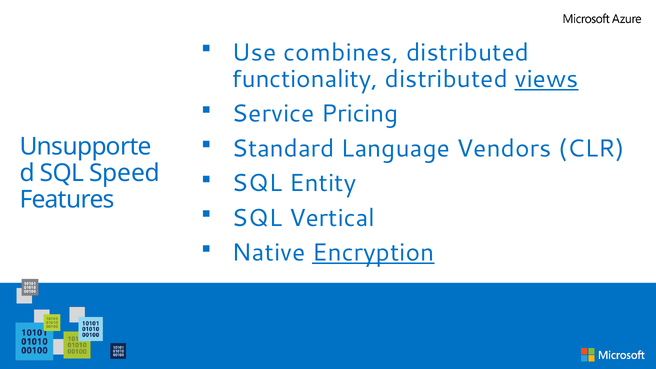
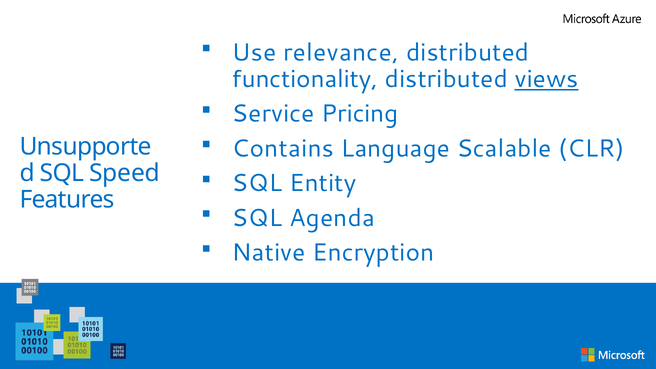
combines: combines -> relevance
Standard: Standard -> Contains
Vendors: Vendors -> Scalable
Vertical: Vertical -> Agenda
Encryption underline: present -> none
